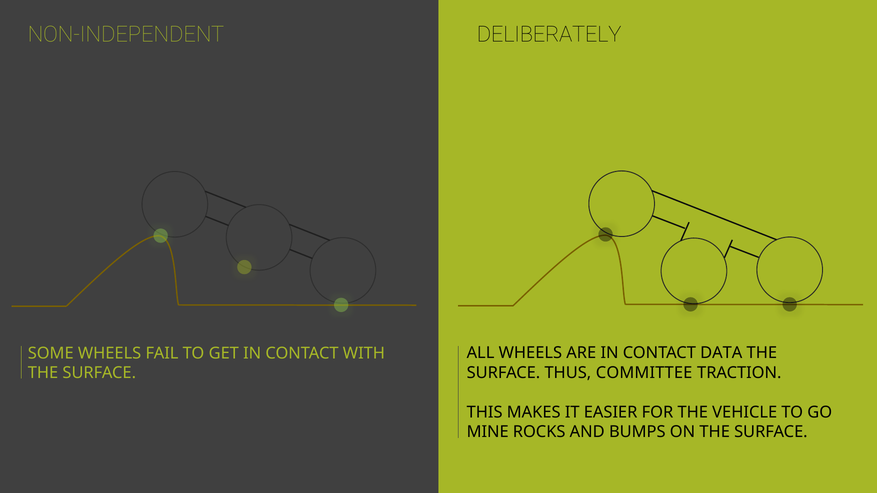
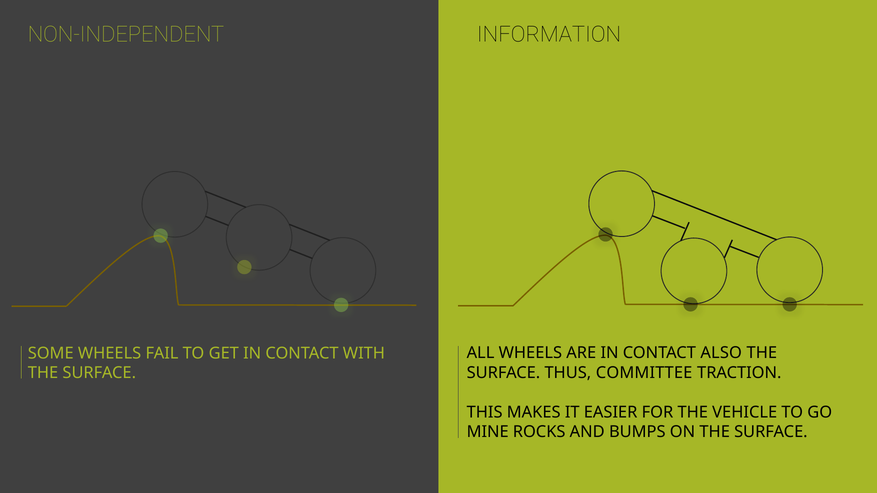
DELIBERATELY: DELIBERATELY -> INFORMATION
DATA: DATA -> ALSO
